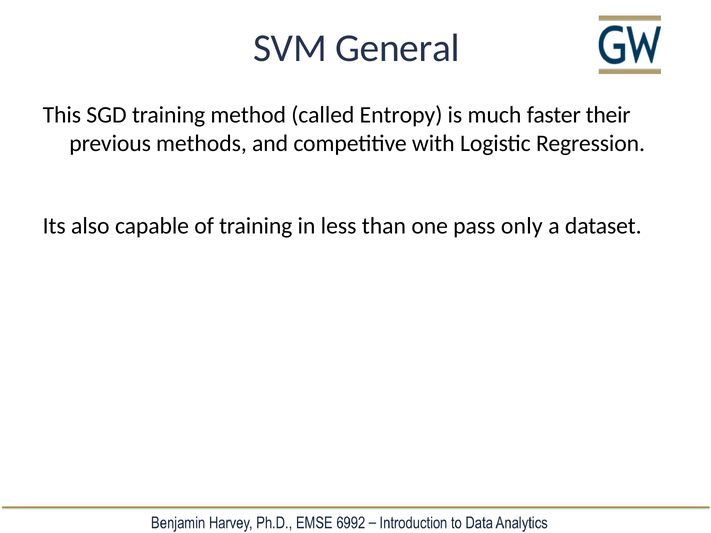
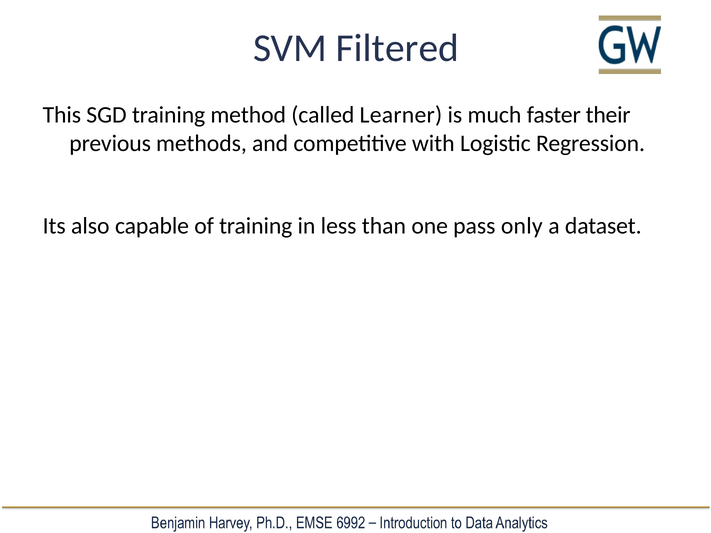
General: General -> Filtered
Entropy: Entropy -> Learner
